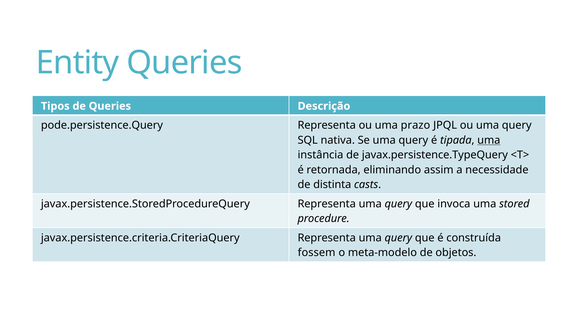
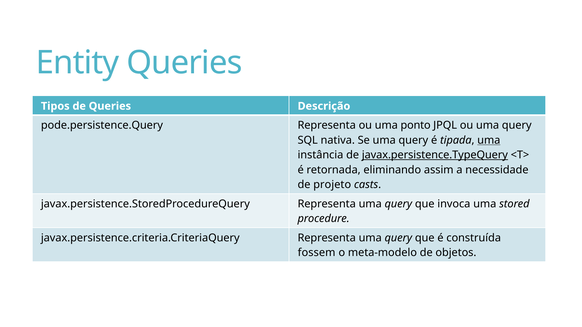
prazo: prazo -> ponto
javax.persistence.TypeQuery underline: none -> present
distinta: distinta -> projeto
